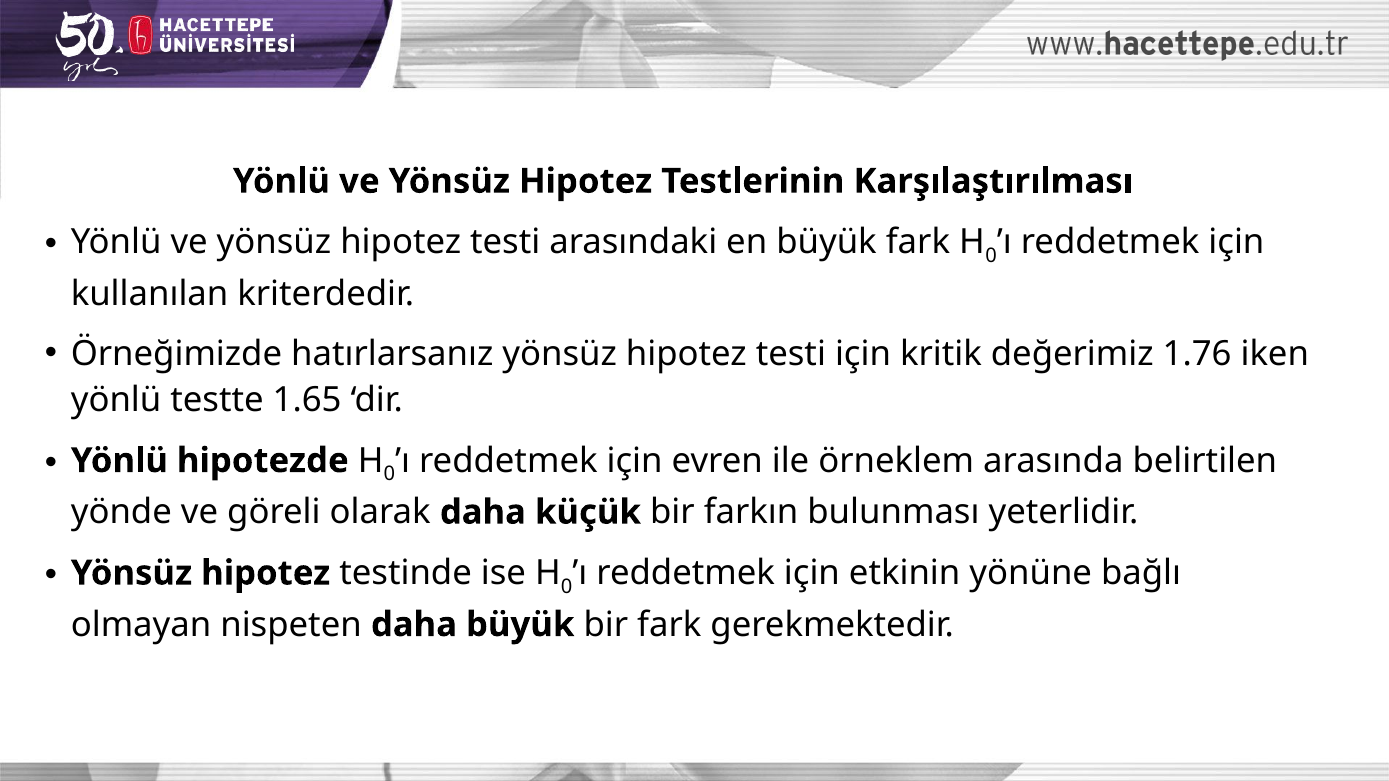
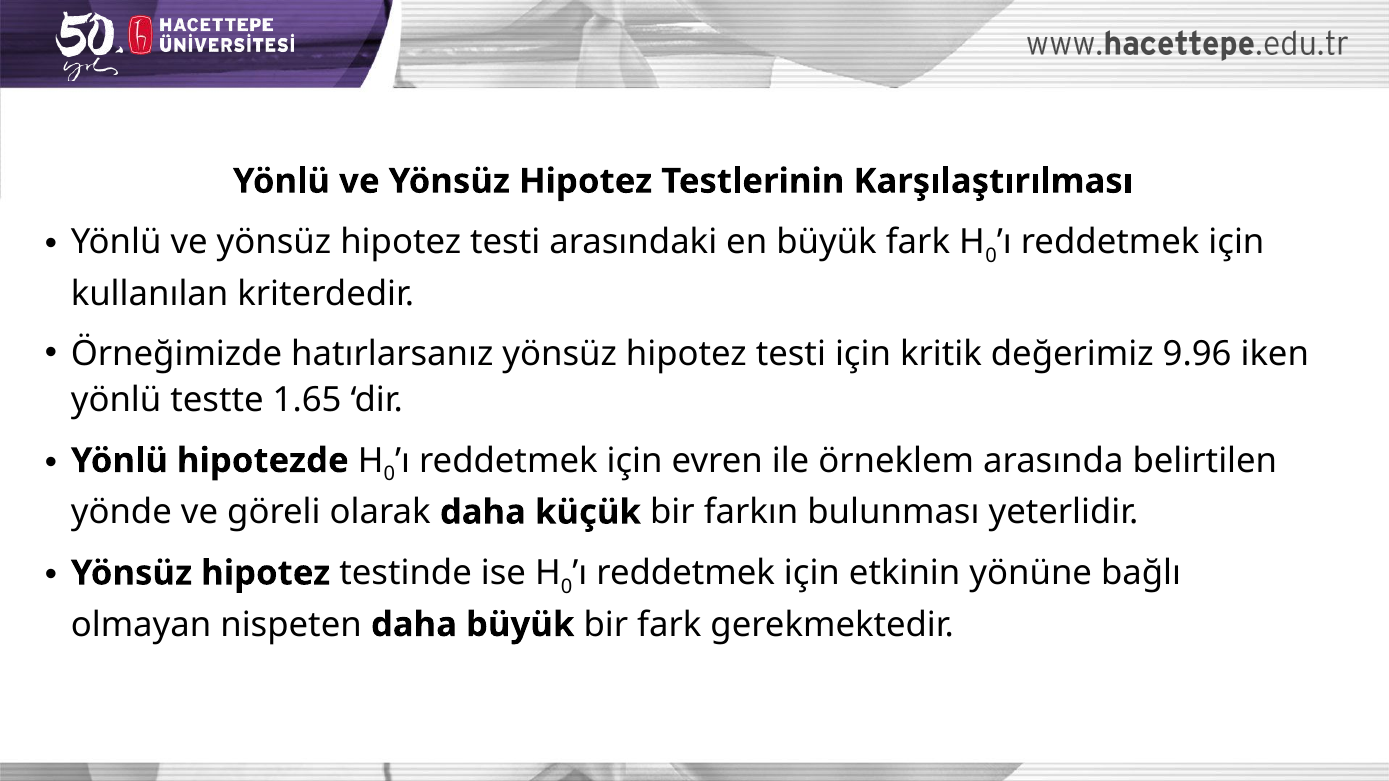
1.76: 1.76 -> 9.96
